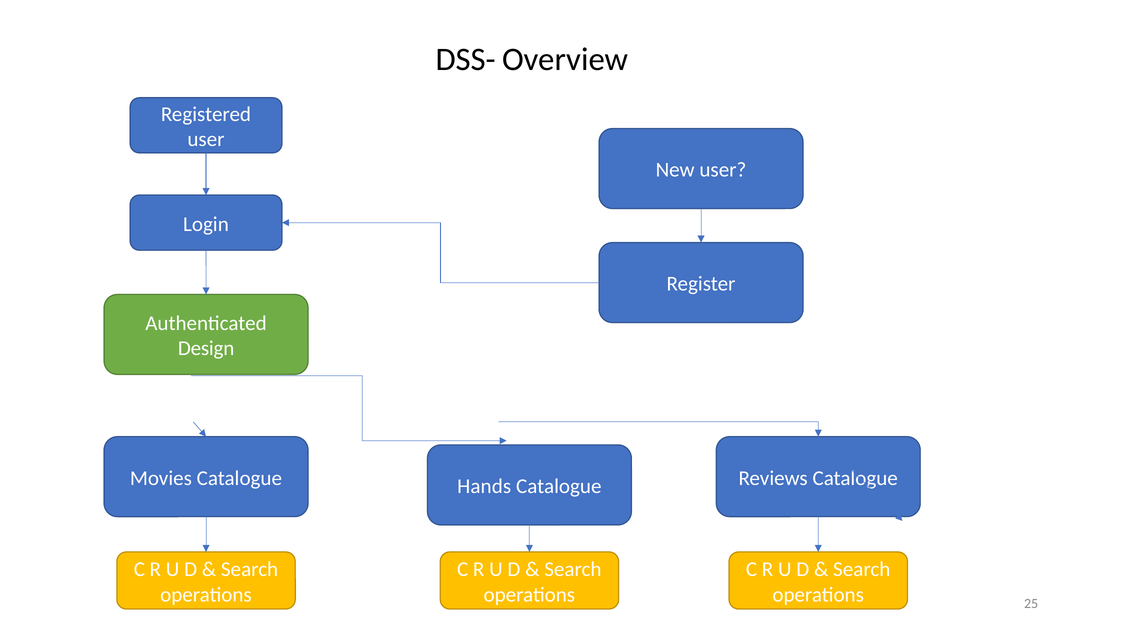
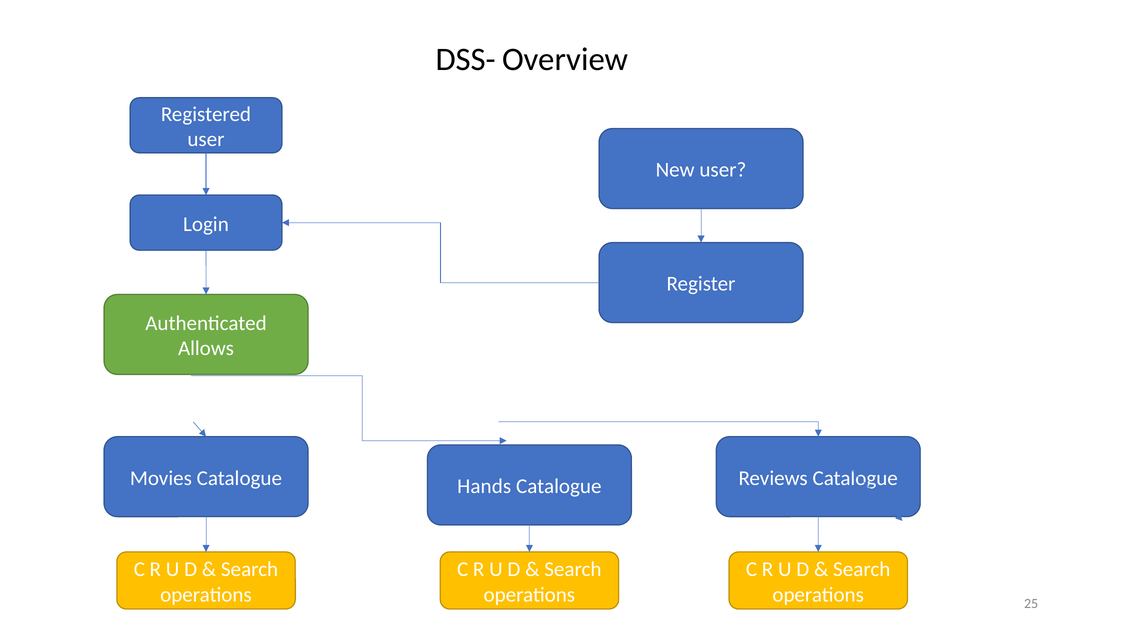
Design: Design -> Allows
